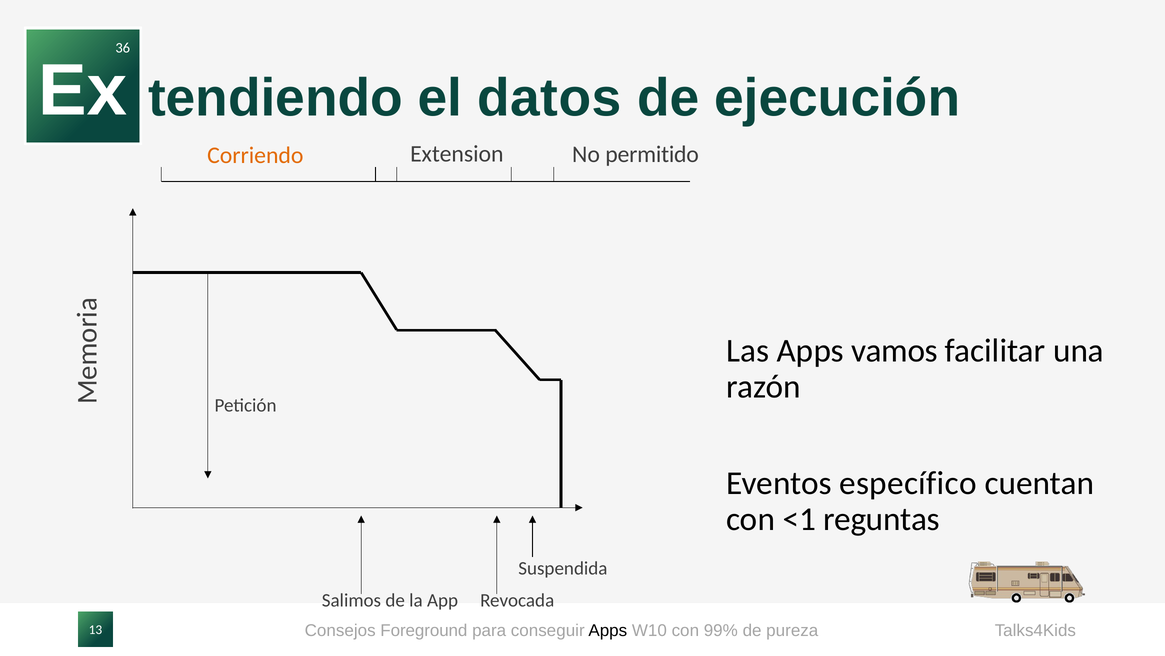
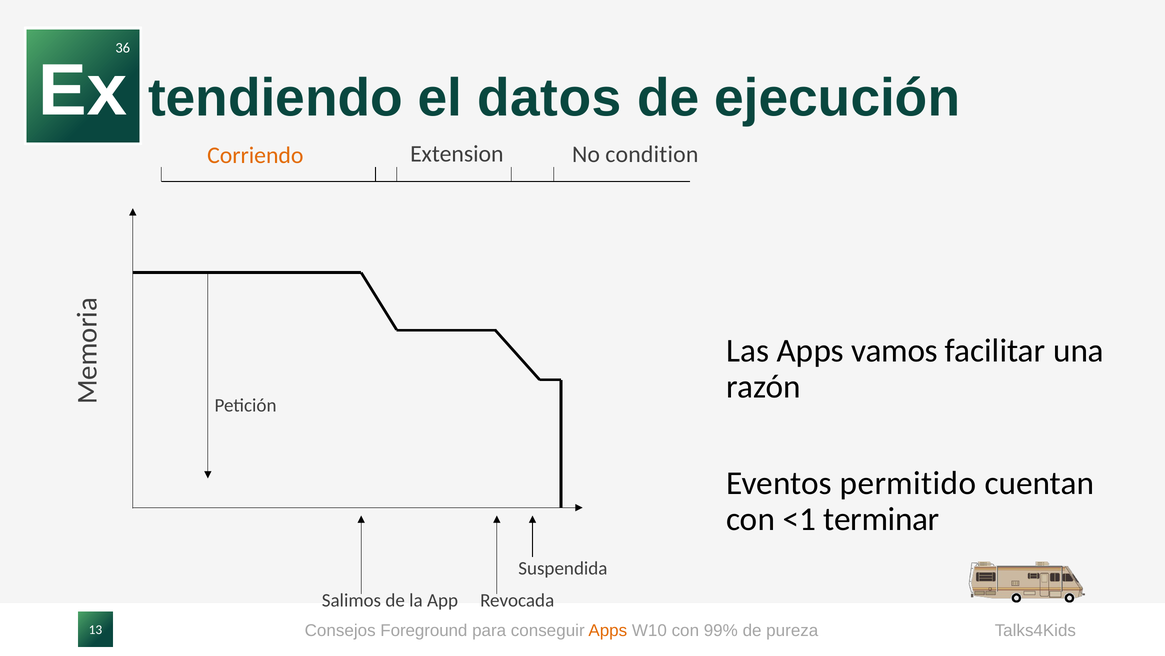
permitido: permitido -> condition
específico: específico -> permitido
reguntas: reguntas -> terminar
Apps at (608, 630) colour: black -> orange
